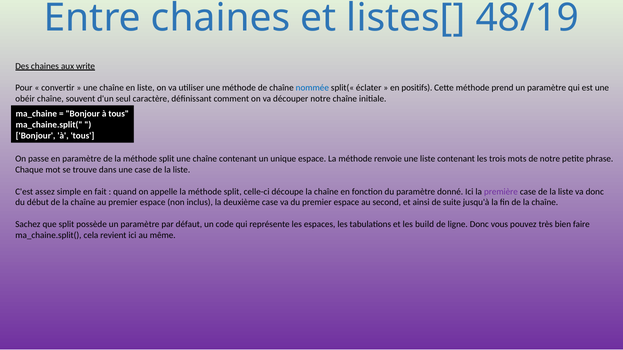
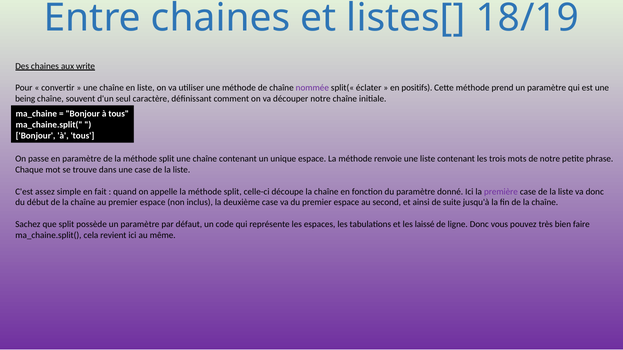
48/19: 48/19 -> 18/19
nommée colour: blue -> purple
obéir: obéir -> being
build: build -> laissé
